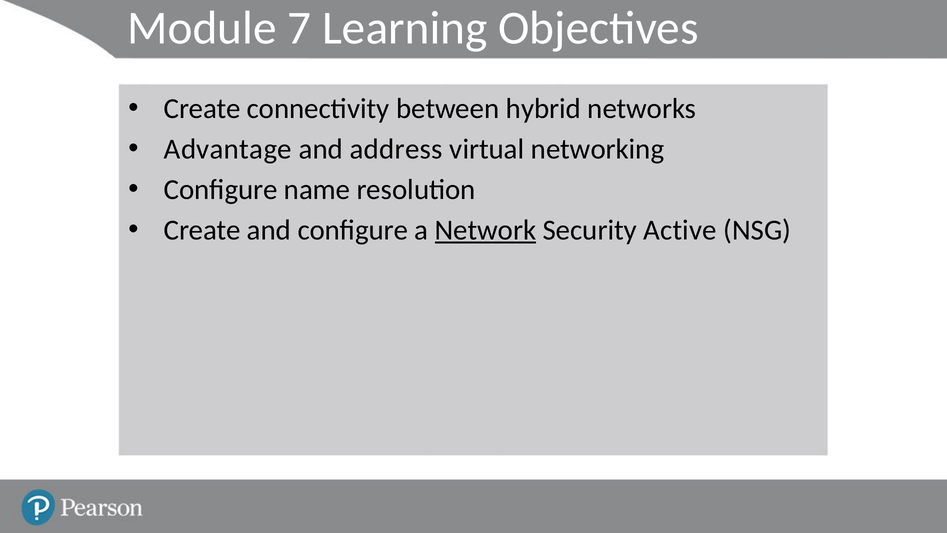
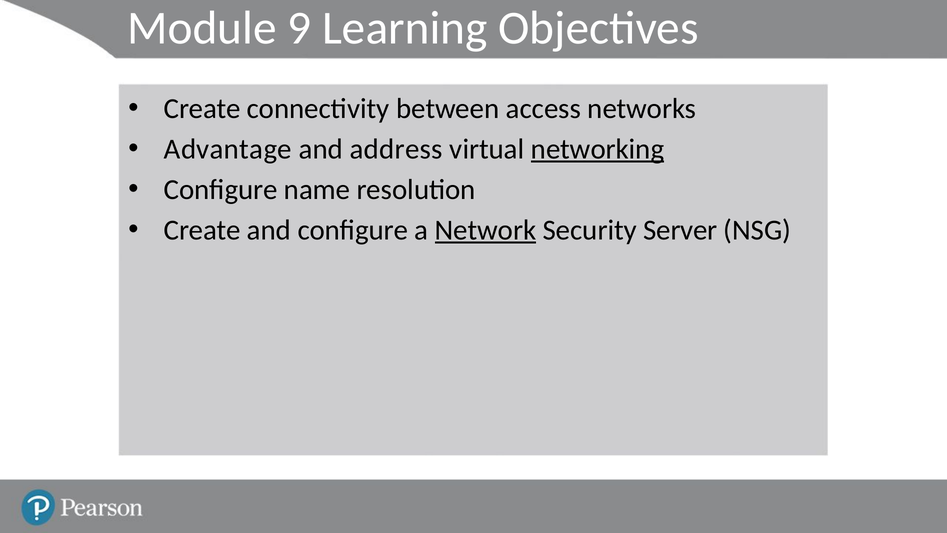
7: 7 -> 9
hybrid: hybrid -> access
networking underline: none -> present
Active: Active -> Server
